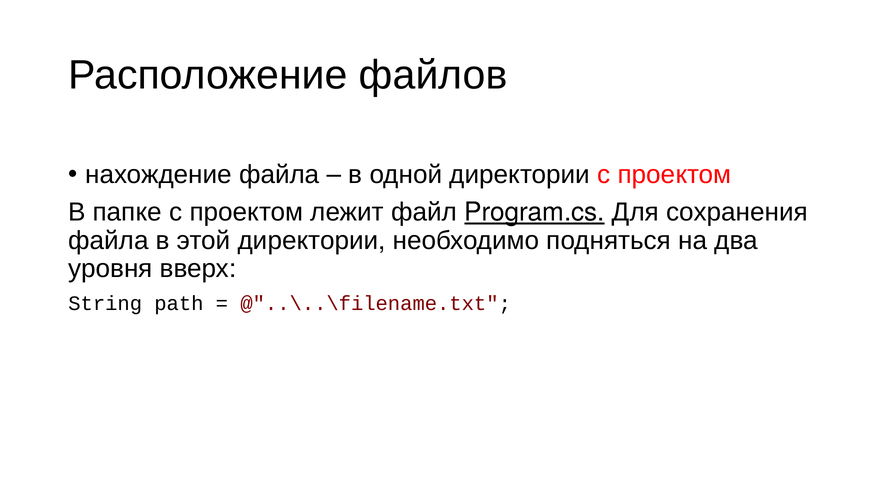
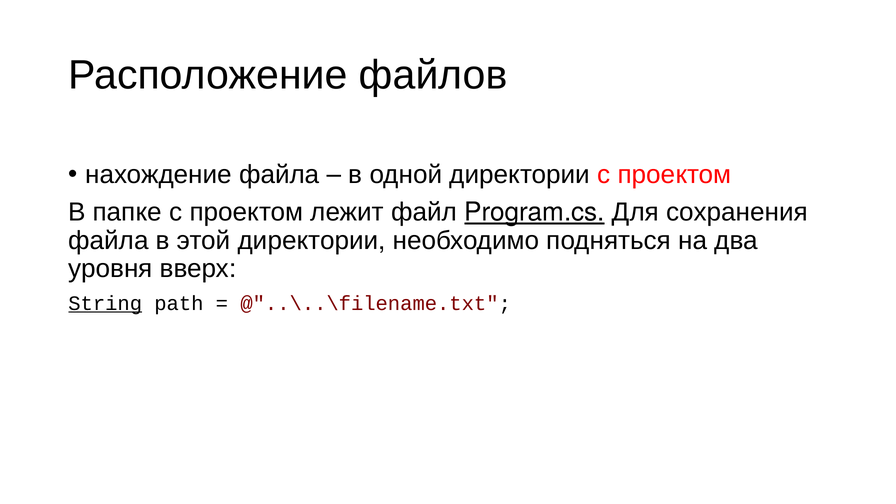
String underline: none -> present
